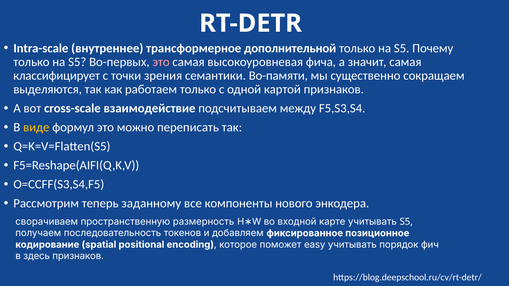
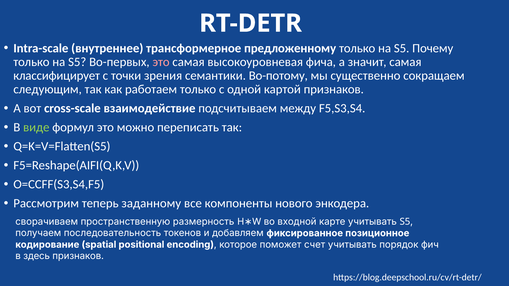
дополнительной: дополнительной -> предложенному
Во-памяти: Во-памяти -> Во-потому
выделяются: выделяются -> следующим
виде colour: yellow -> light green
easy: easy -> счет
